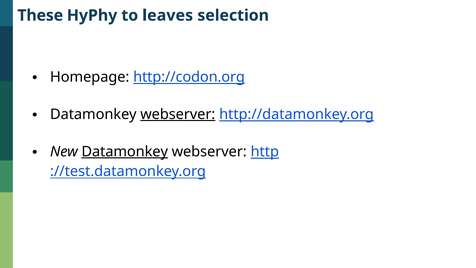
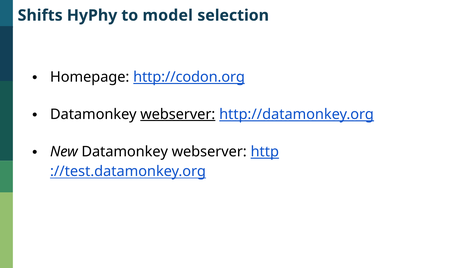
These: These -> Shifts
leaves: leaves -> model
Datamonkey at (125, 151) underline: present -> none
